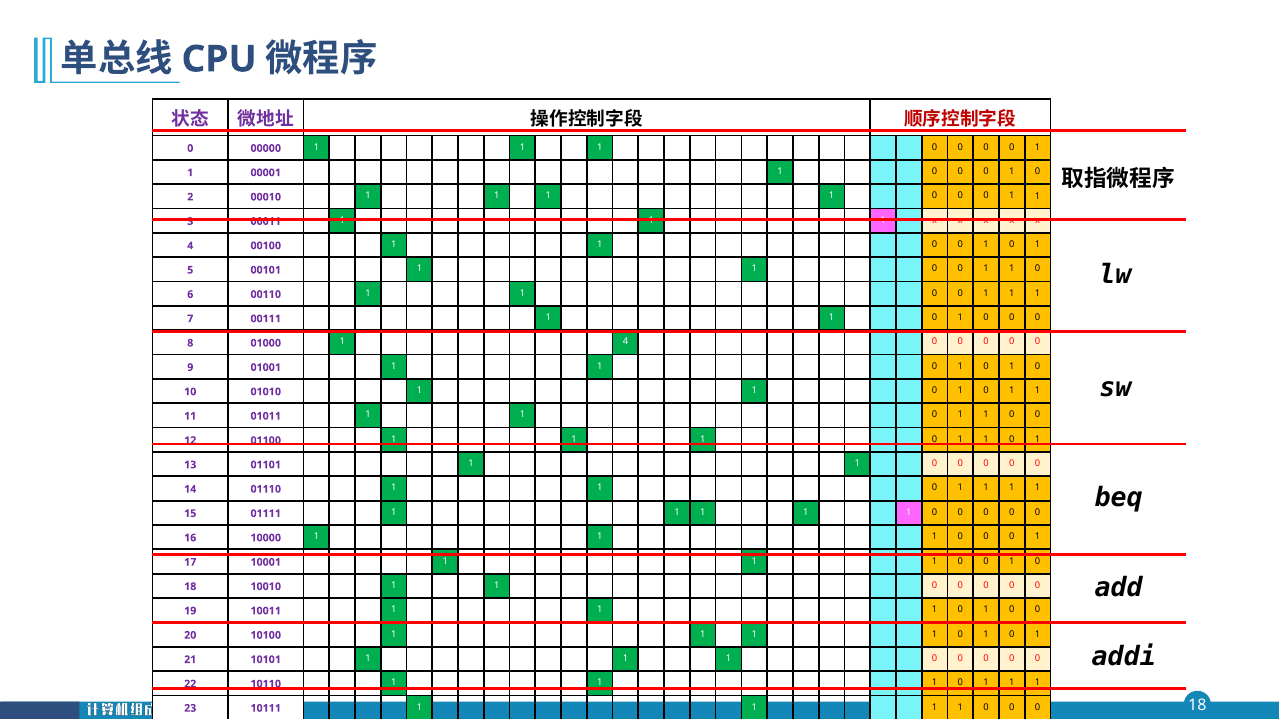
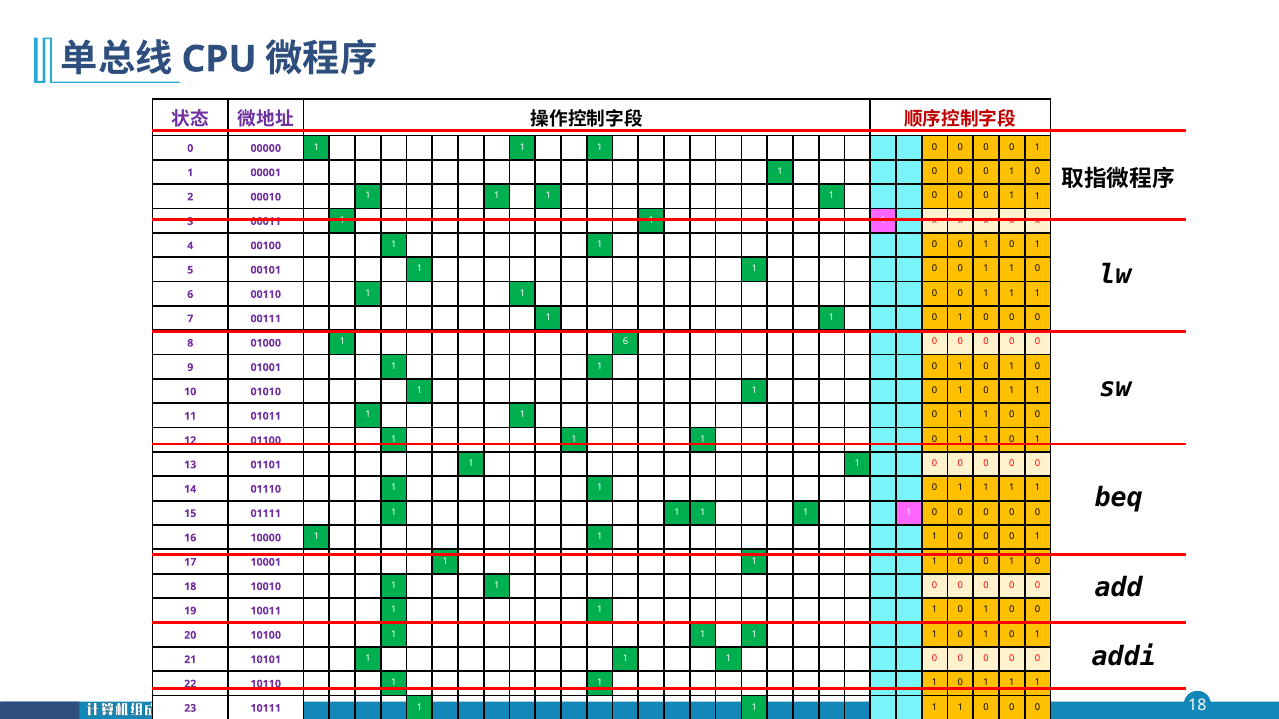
1 4: 4 -> 6
